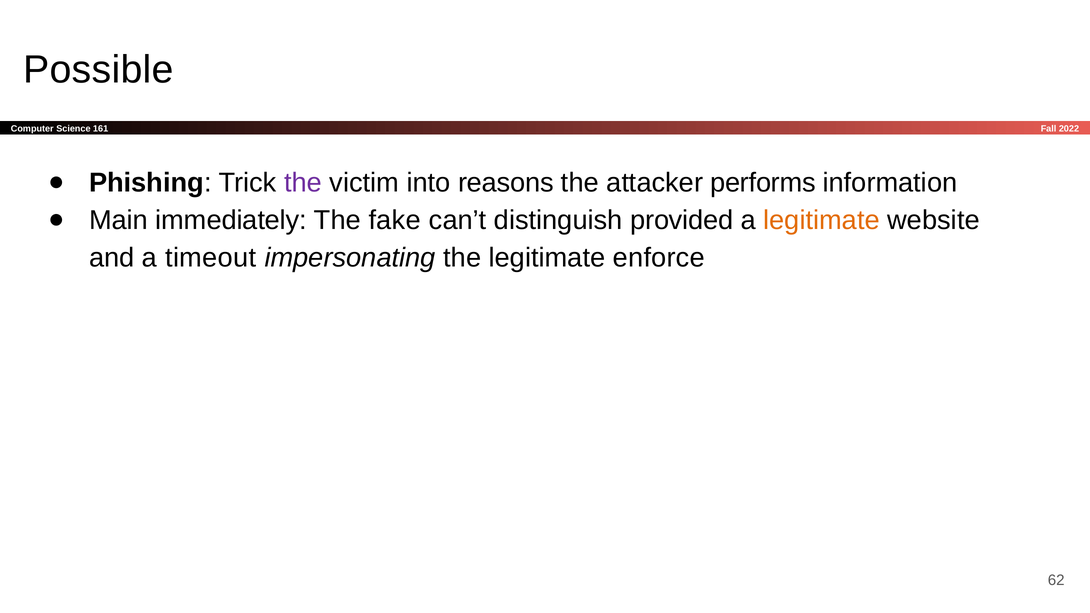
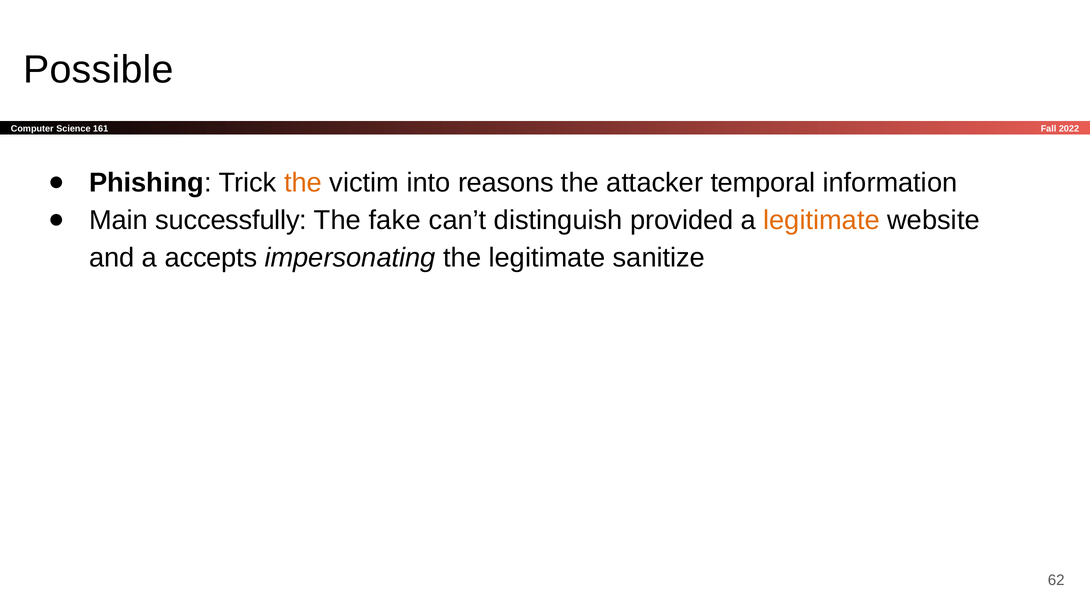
the at (303, 183) colour: purple -> orange
performs: performs -> temporal
immediately: immediately -> successfully
timeout: timeout -> accepts
enforce: enforce -> sanitize
